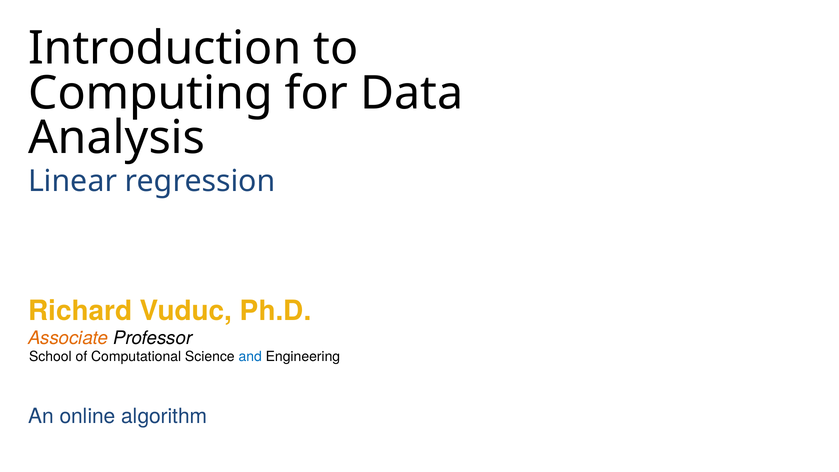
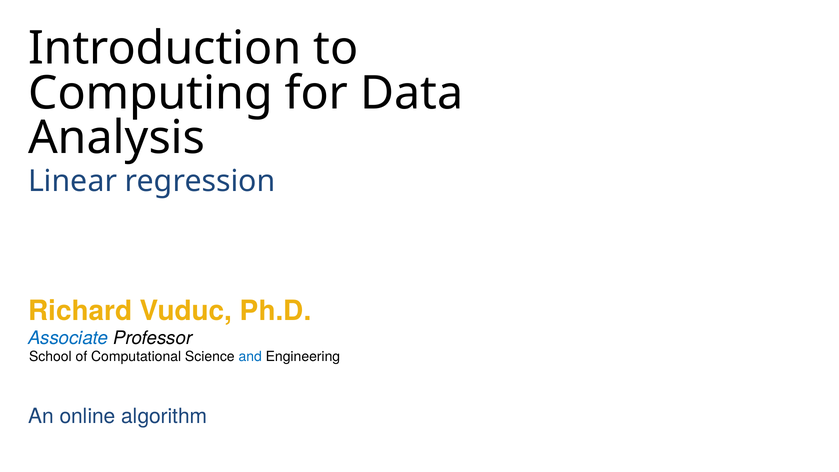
Associate colour: orange -> blue
